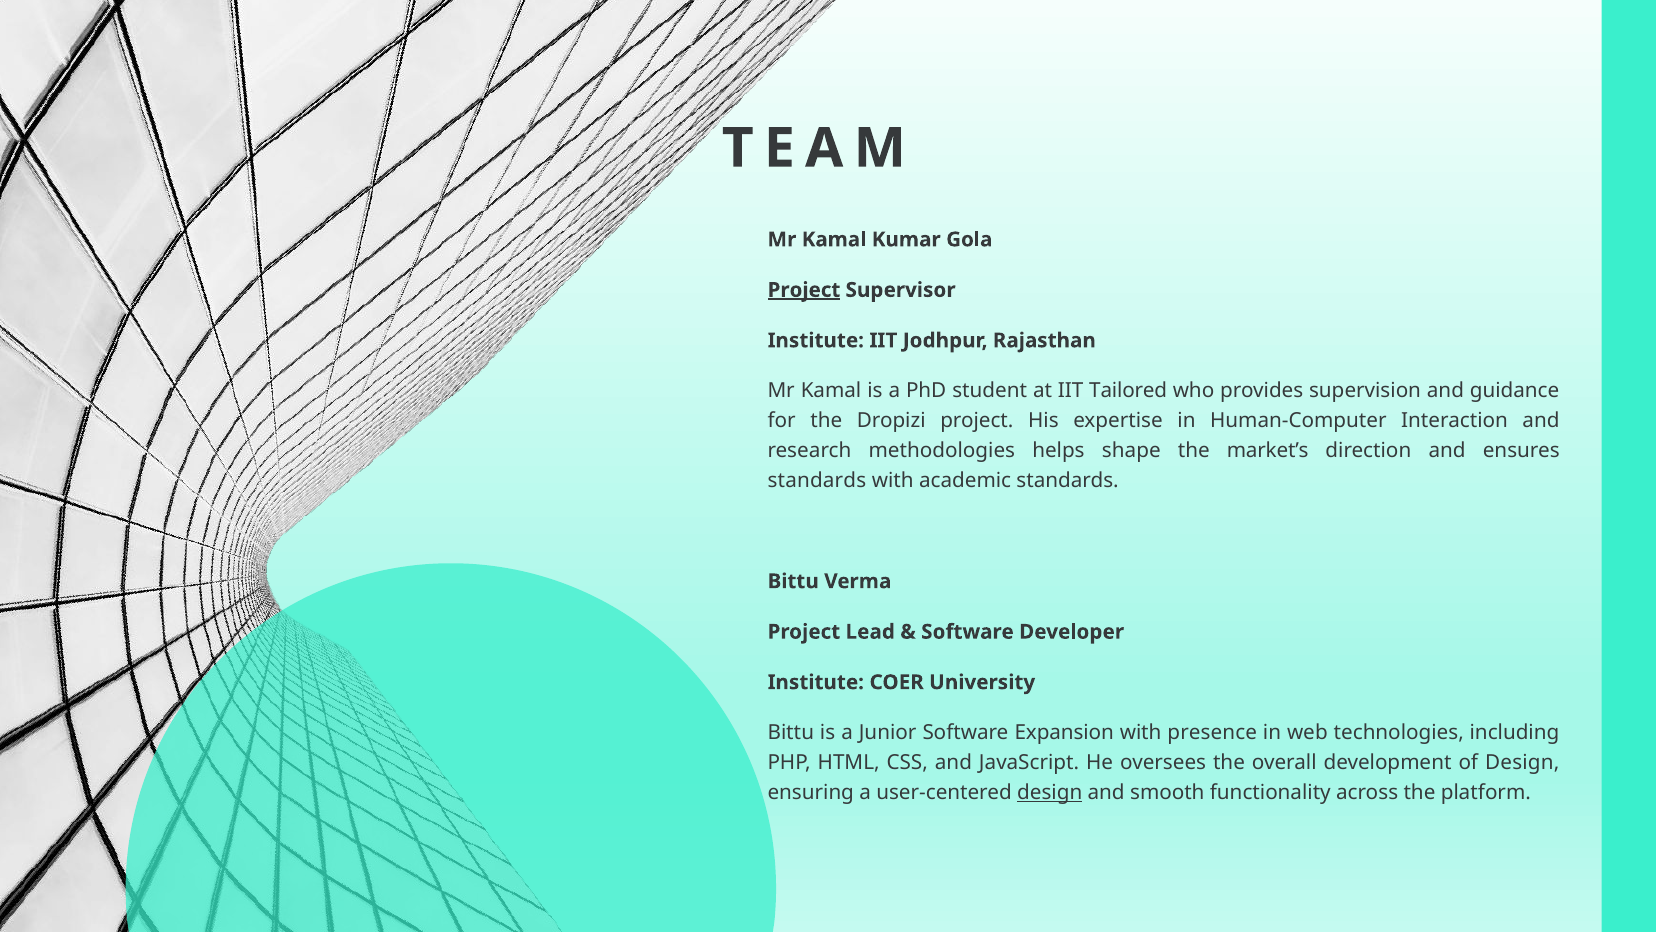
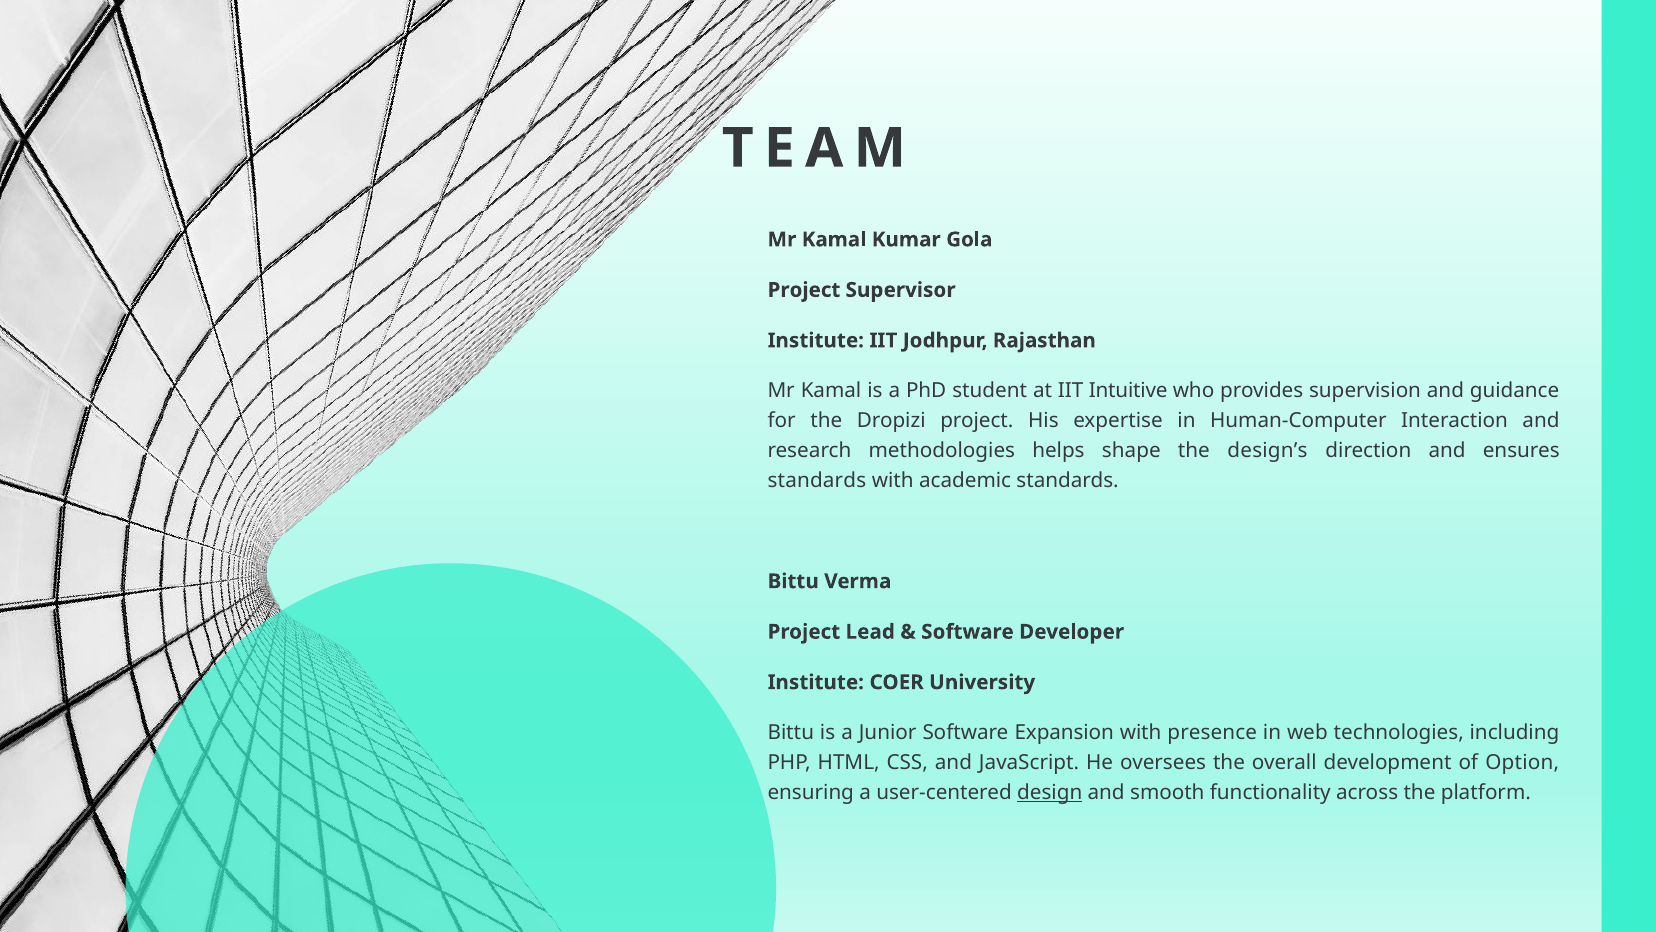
Project at (804, 290) underline: present -> none
Tailored: Tailored -> Intuitive
market’s: market’s -> design’s
of Design: Design -> Option
